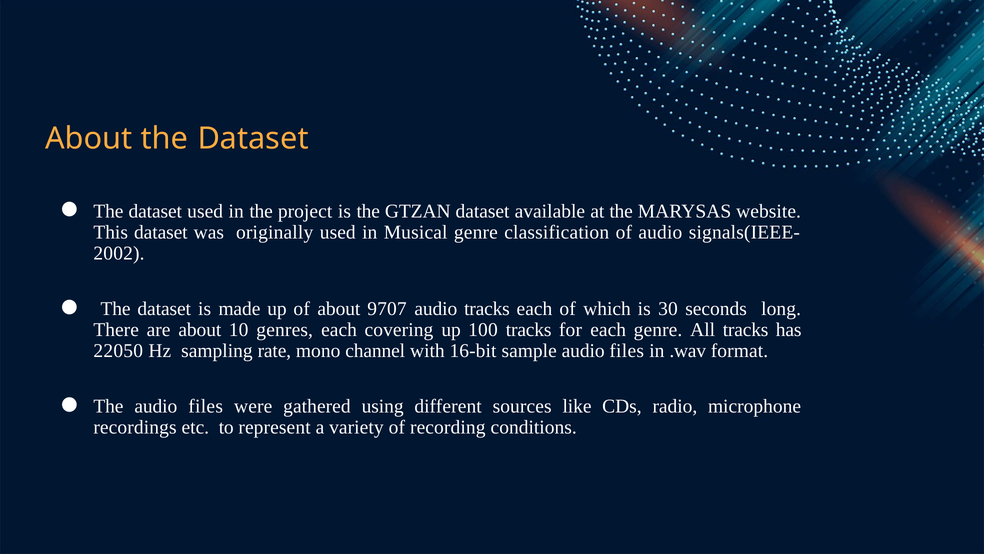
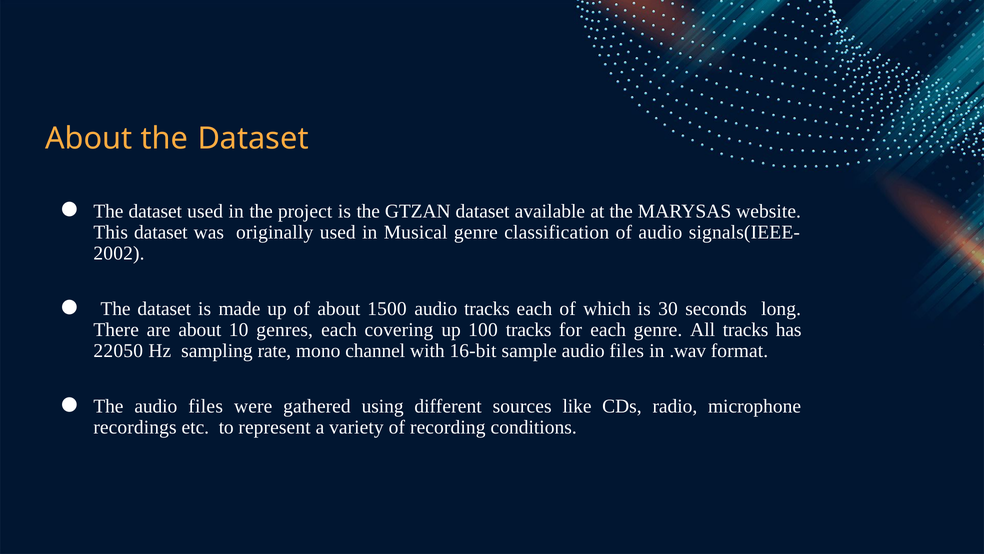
9707: 9707 -> 1500
